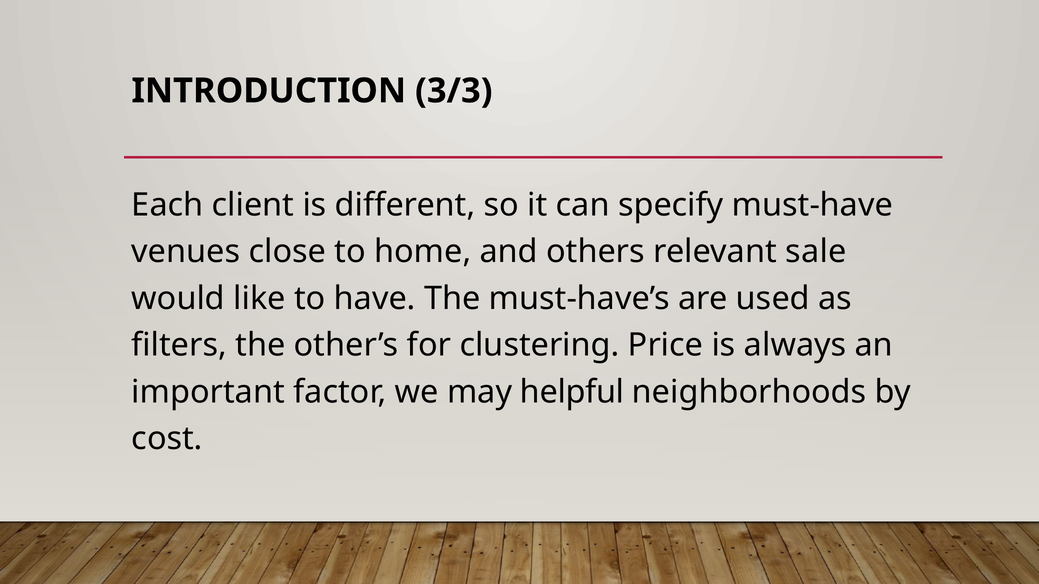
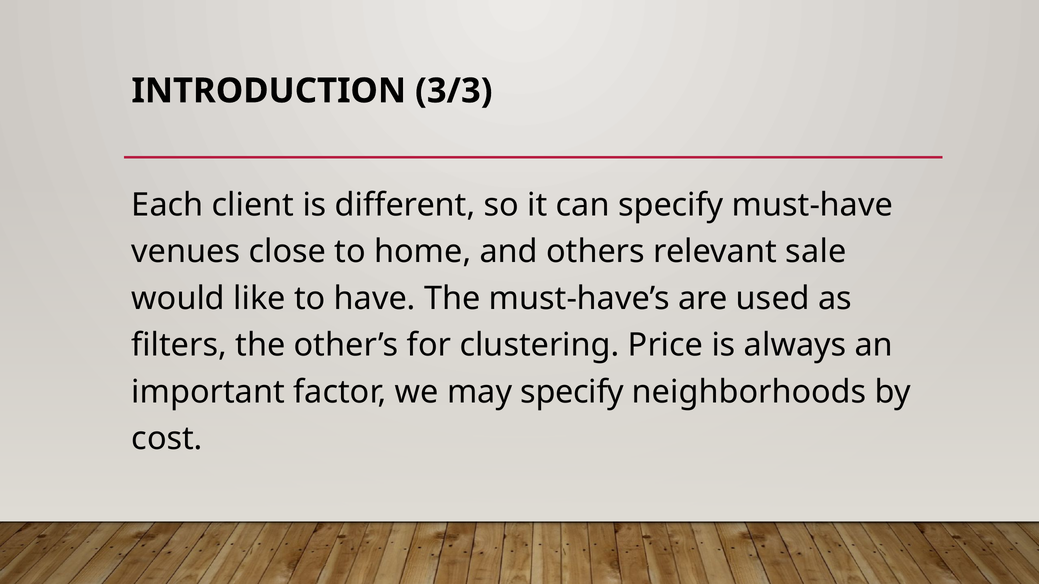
may helpful: helpful -> specify
